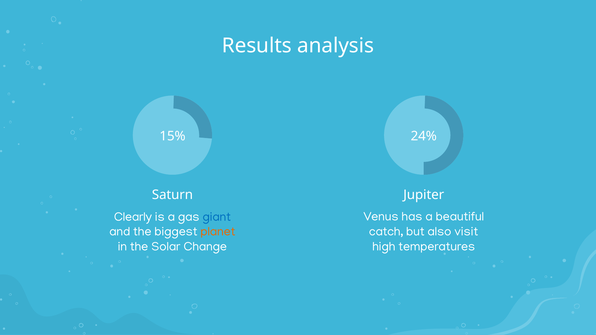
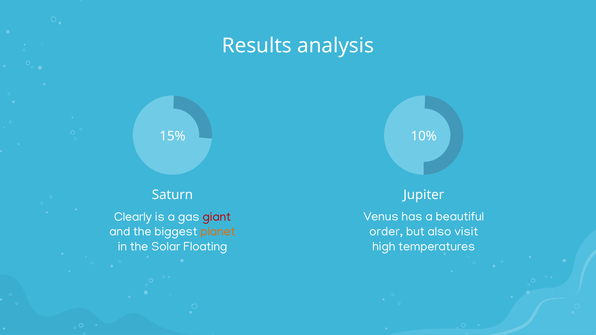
24%: 24% -> 10%
giant colour: blue -> red
catch: catch -> order
Change: Change -> Floating
